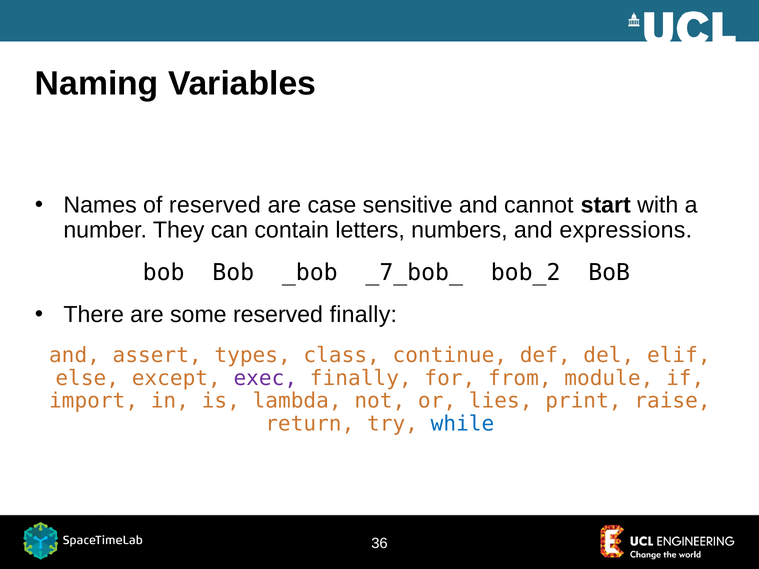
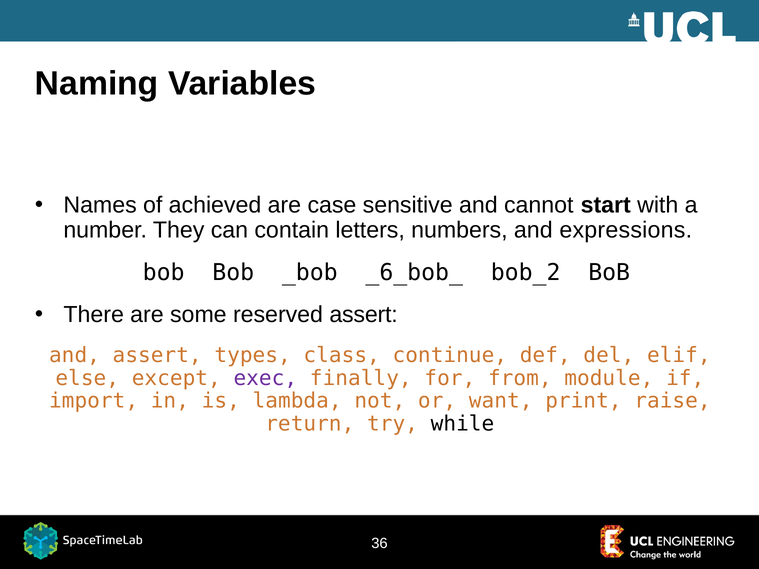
of reserved: reserved -> achieved
_7_bob_: _7_bob_ -> _6_bob_
reserved finally: finally -> assert
lies: lies -> want
while colour: blue -> black
